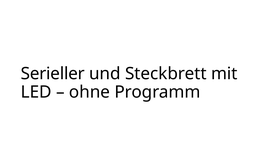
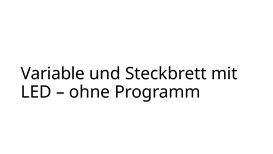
Serieller: Serieller -> Variable
